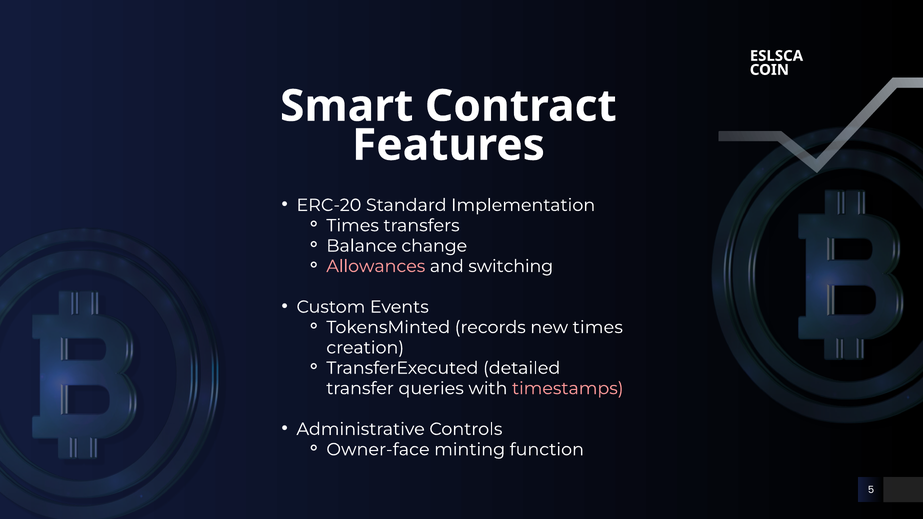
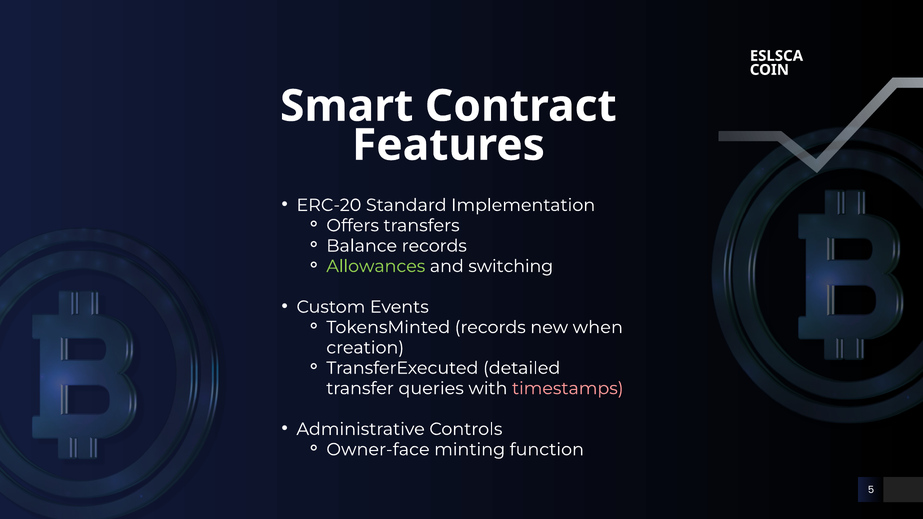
Times at (353, 226): Times -> Offers
Balance change: change -> records
Allowances colour: pink -> light green
new times: times -> when
